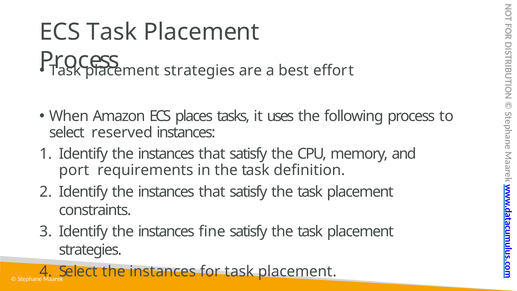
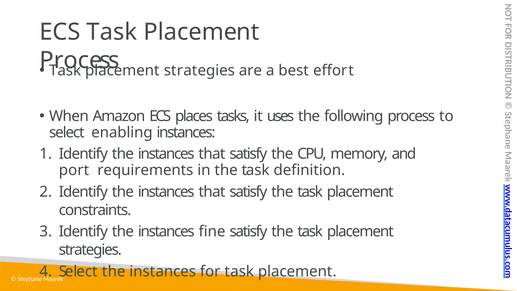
reserved: reserved -> enabling
